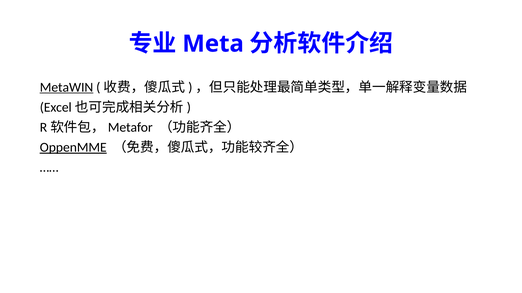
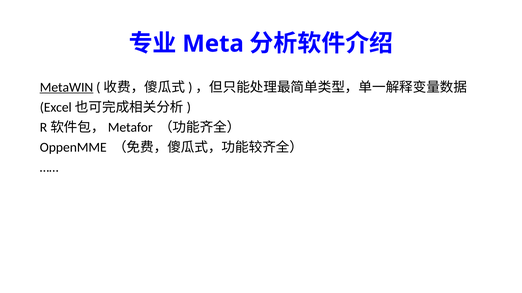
OppenMME underline: present -> none
